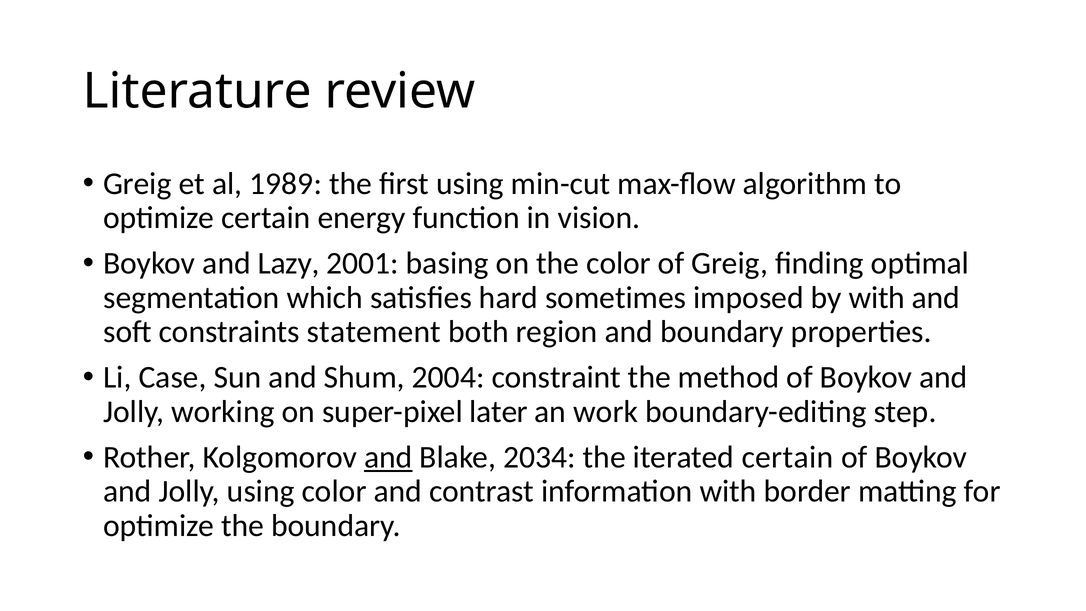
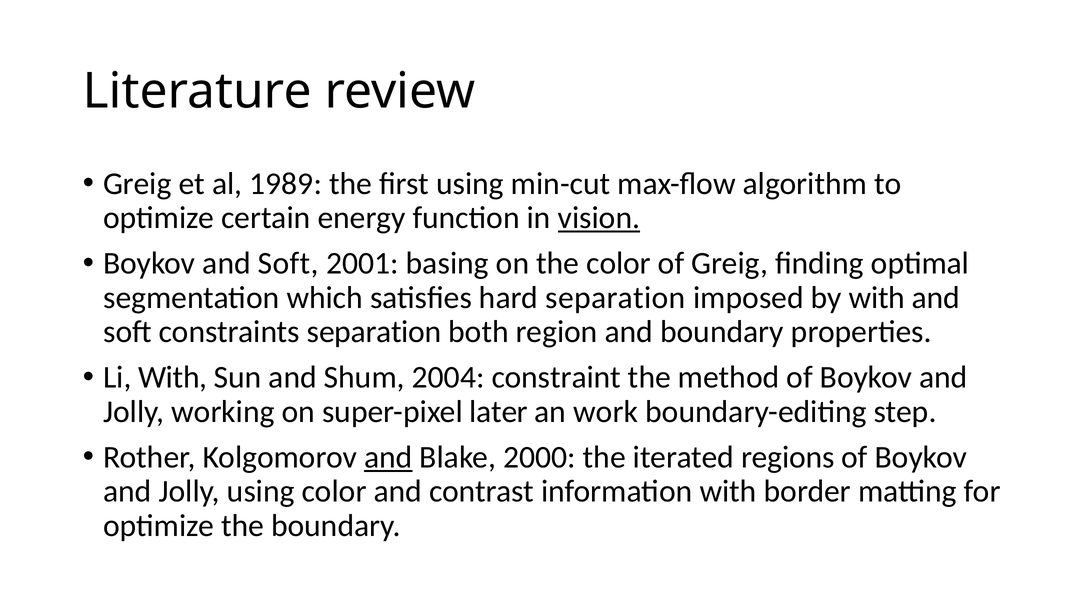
vision underline: none -> present
Boykov and Lazy: Lazy -> Soft
hard sometimes: sometimes -> separation
constraints statement: statement -> separation
Li Case: Case -> With
2034: 2034 -> 2000
iterated certain: certain -> regions
